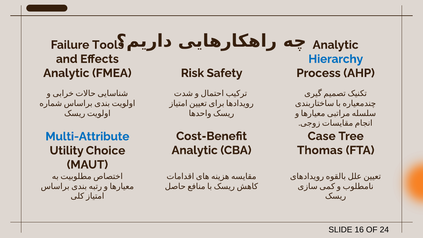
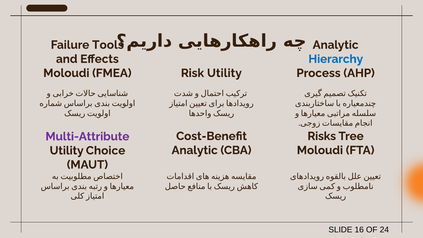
Analytic at (66, 73): Analytic -> Moloudi
Risk Safety: Safety -> Utility
Case: Case -> Risks
Multi-Attribute colour: blue -> purple
Thomas at (320, 150): Thomas -> Moloudi
